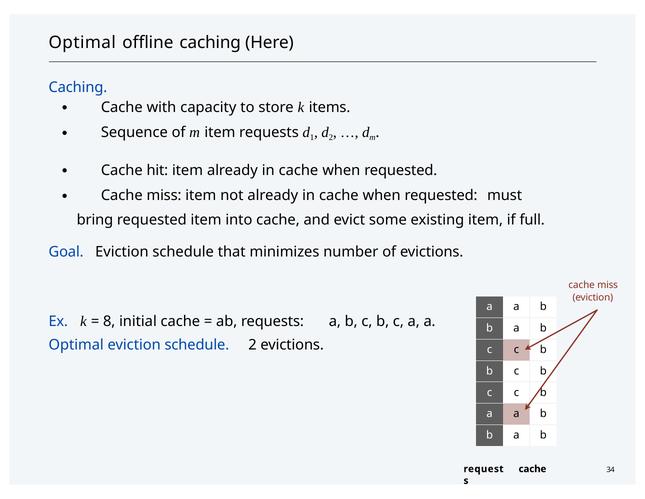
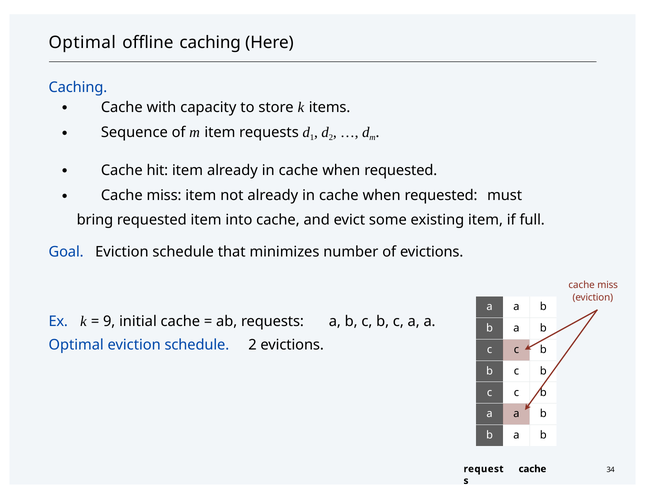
8: 8 -> 9
